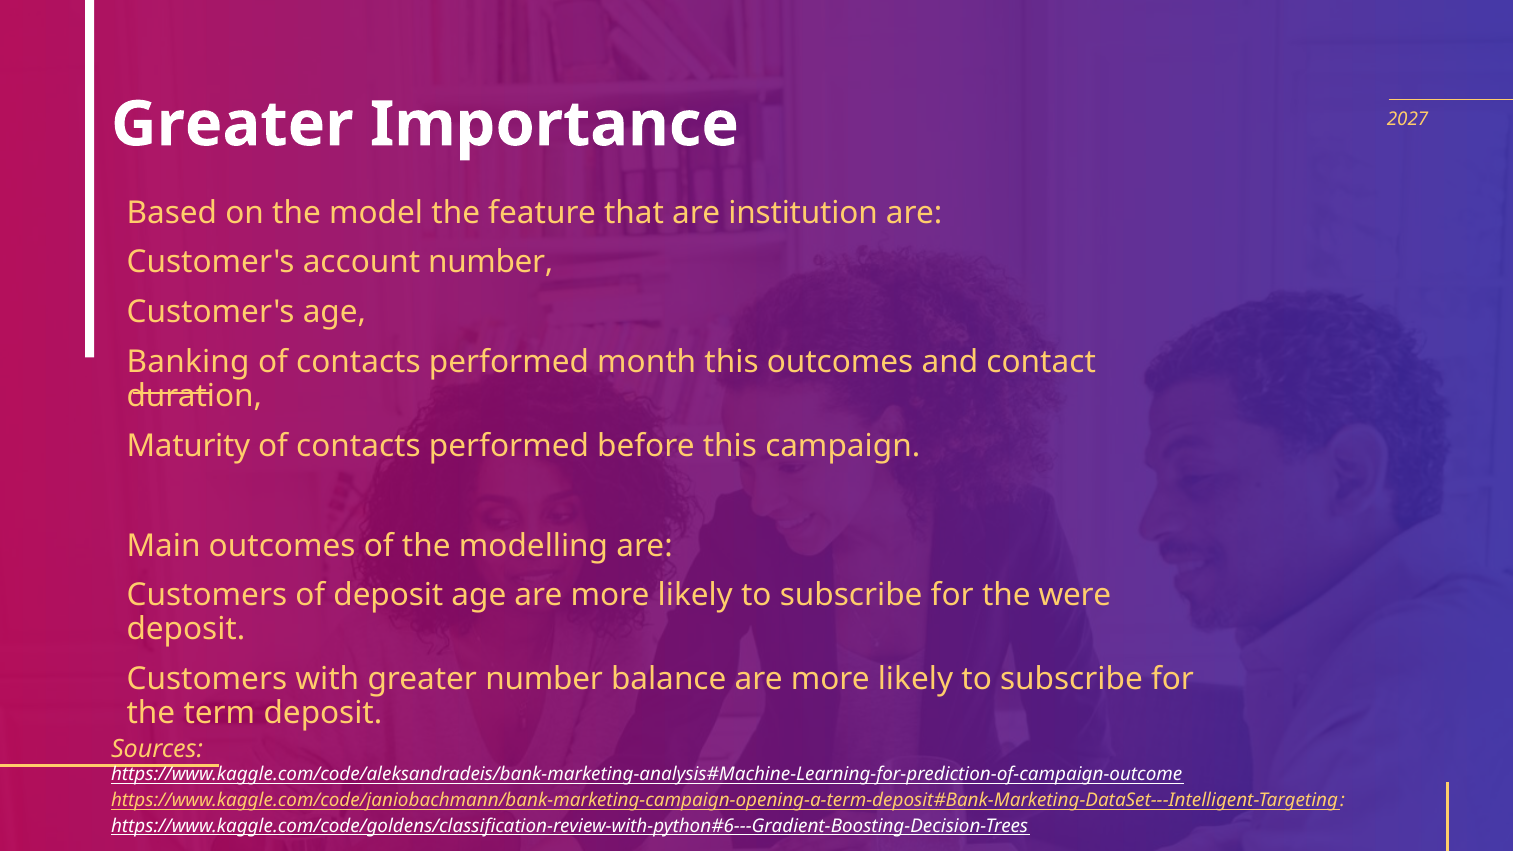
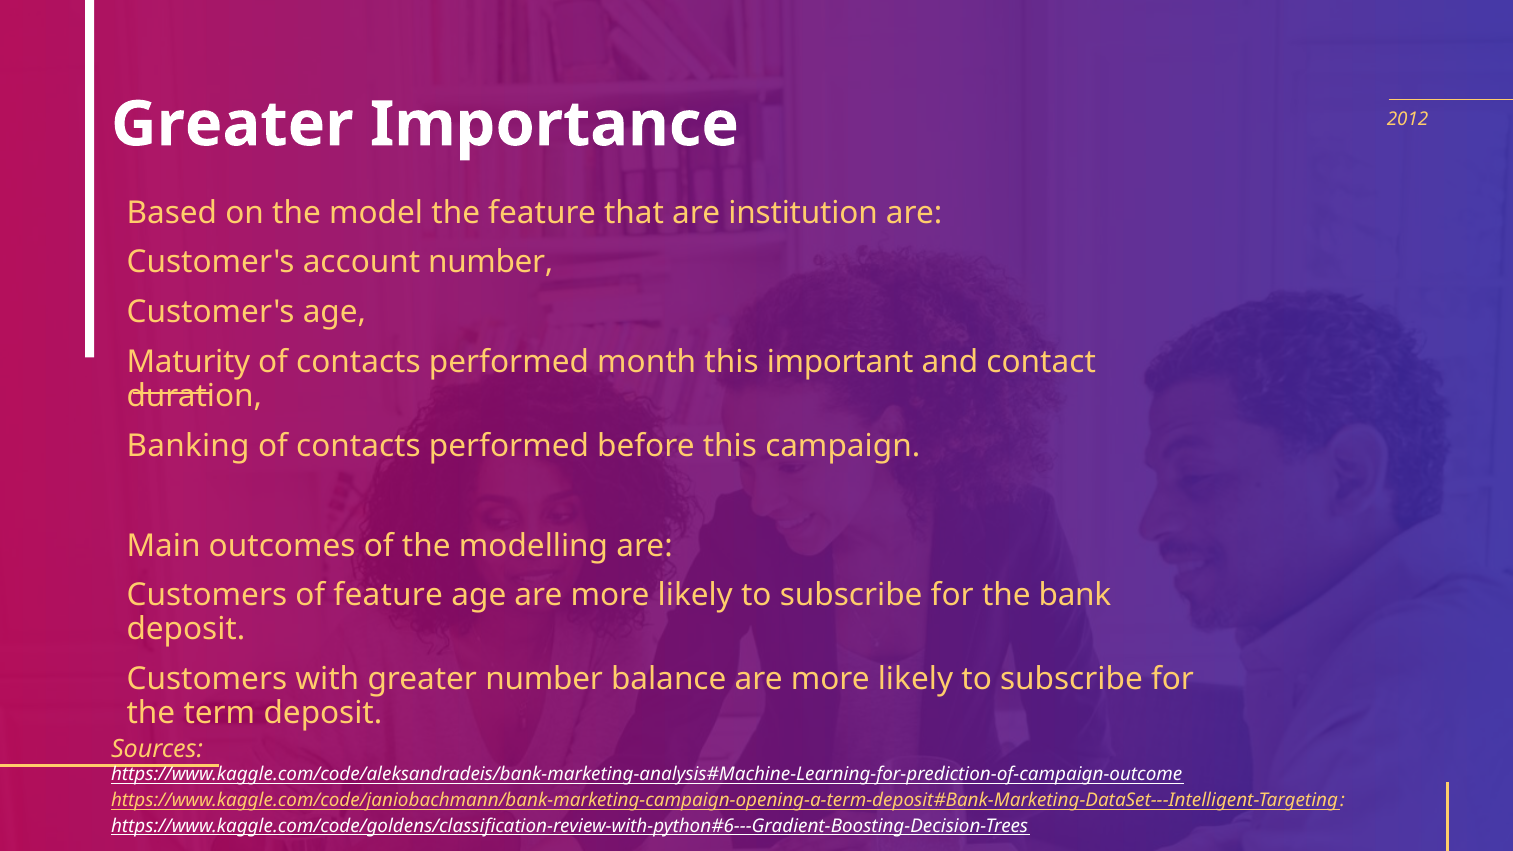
2027: 2027 -> 2012
Banking: Banking -> Maturity
this outcomes: outcomes -> important
Maturity: Maturity -> Banking
of deposit: deposit -> feature
were: were -> bank
